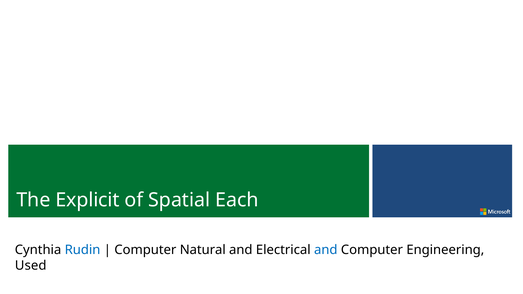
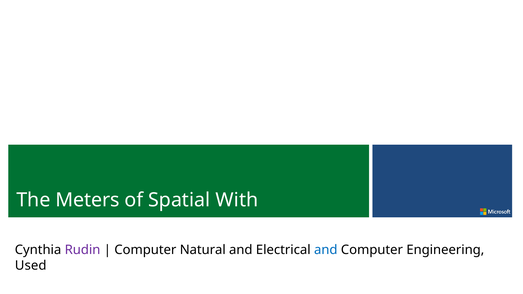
Explicit: Explicit -> Meters
Each: Each -> With
Rudin colour: blue -> purple
